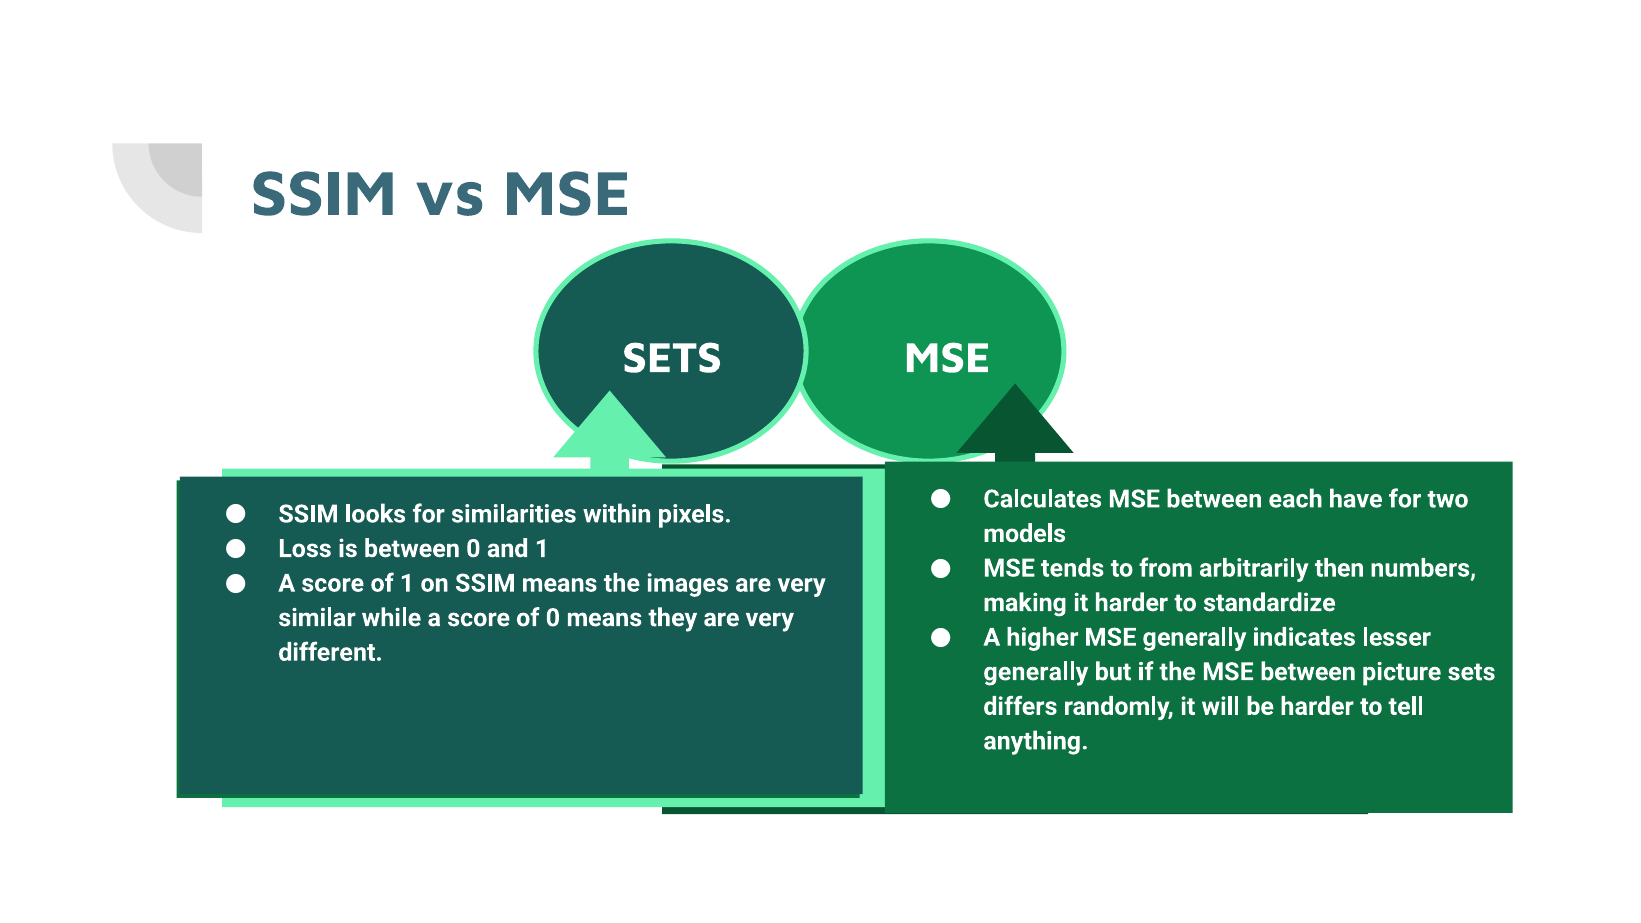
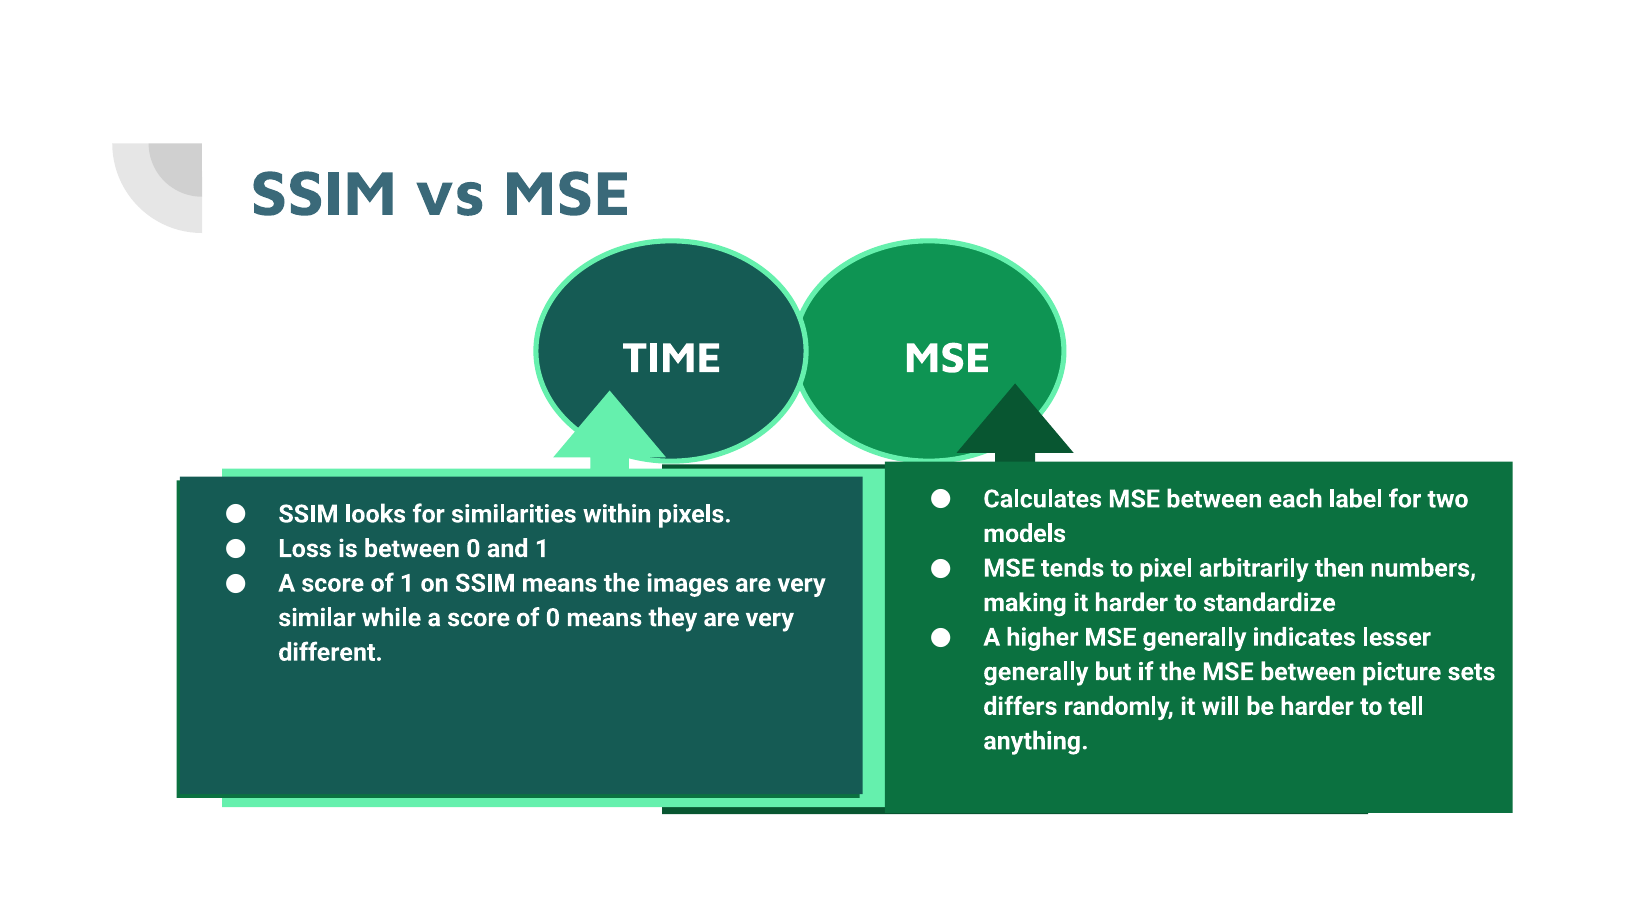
SETS at (672, 358): SETS -> TIME
have: have -> label
from: from -> pixel
